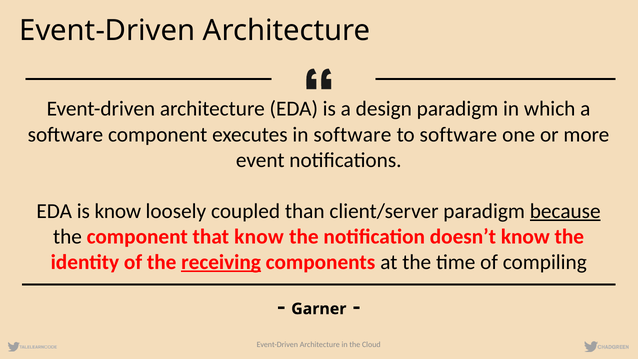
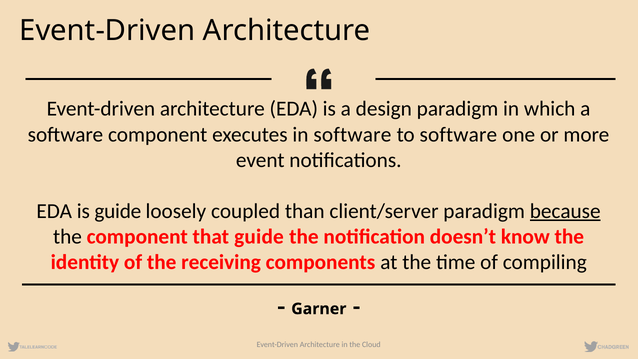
is know: know -> guide
that know: know -> guide
receiving underline: present -> none
